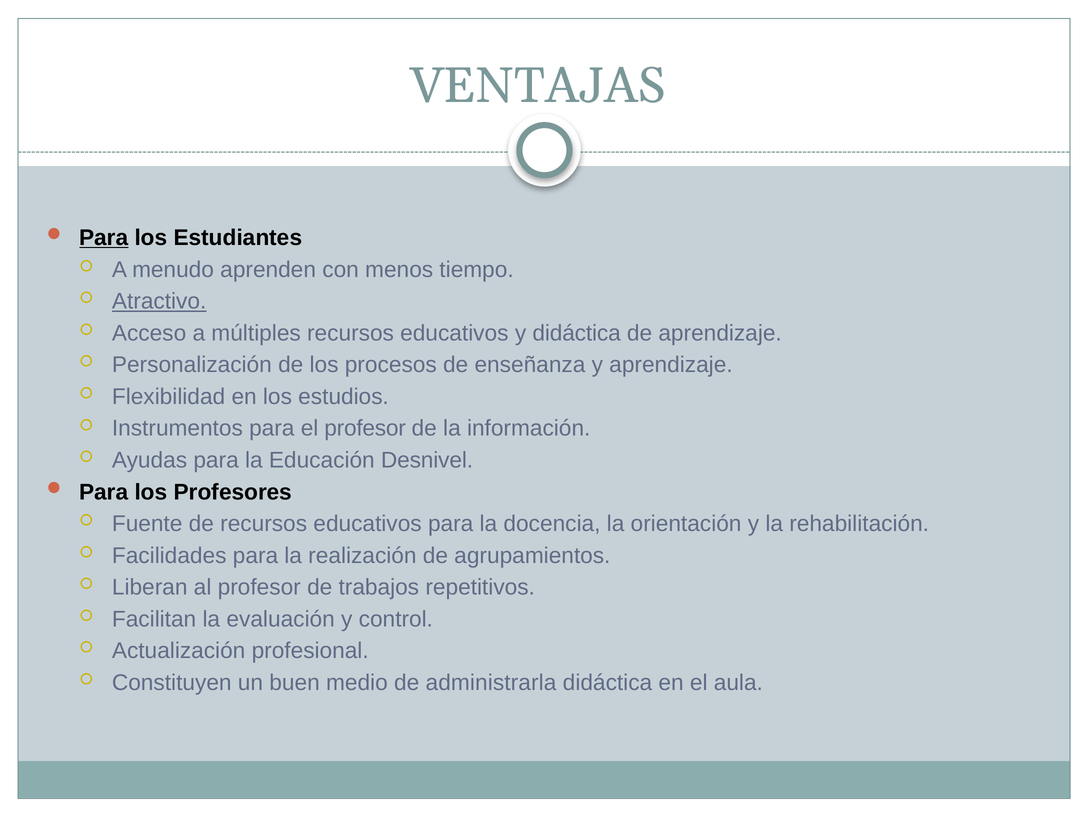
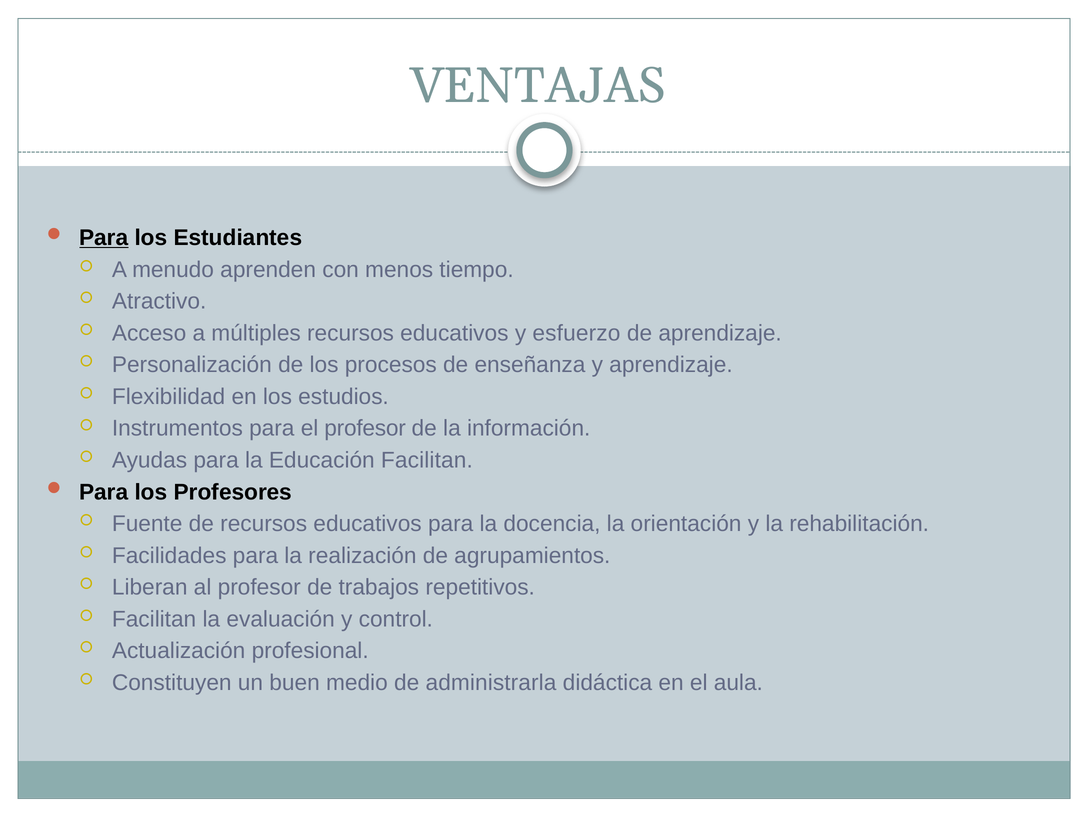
Atractivo underline: present -> none
y didáctica: didáctica -> esfuerzo
Educación Desnivel: Desnivel -> Facilitan
